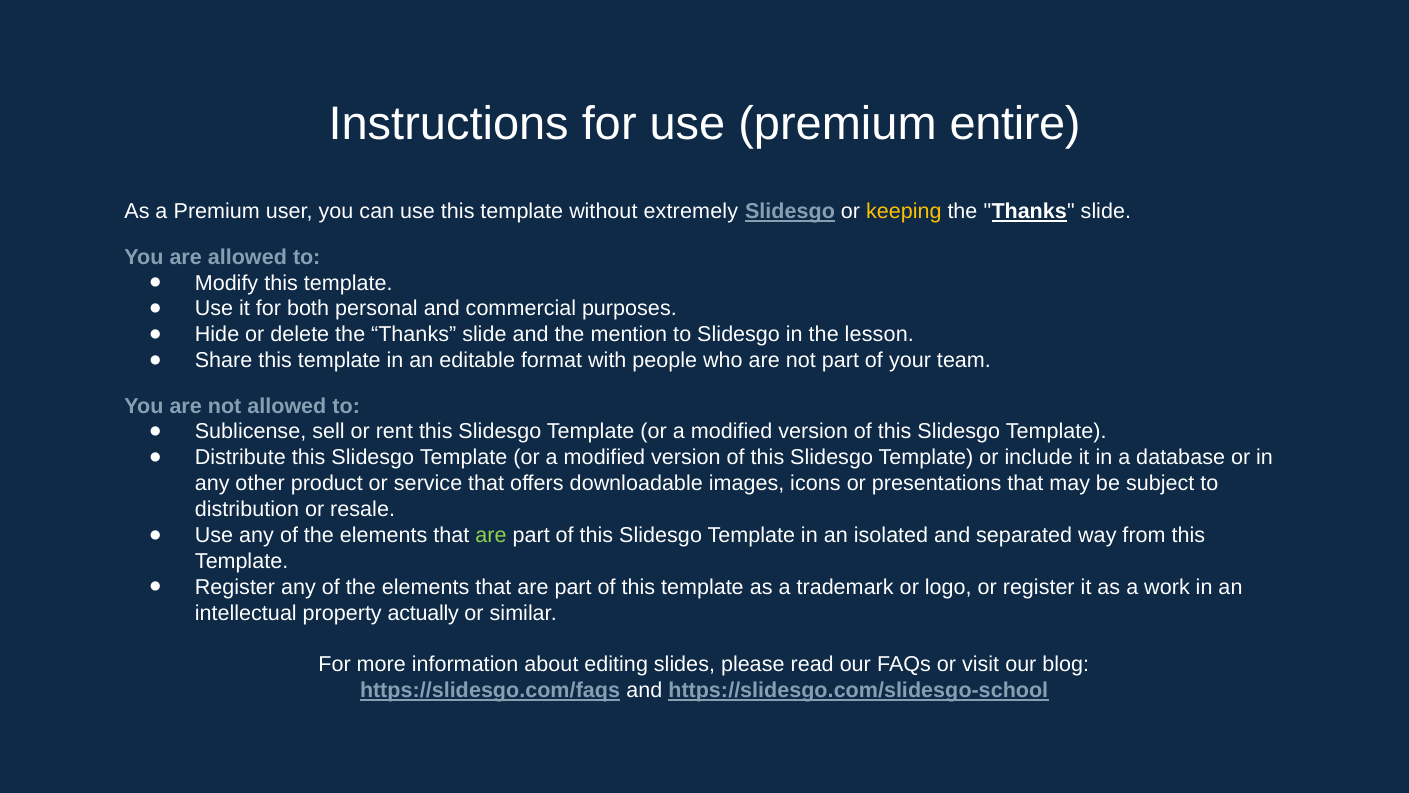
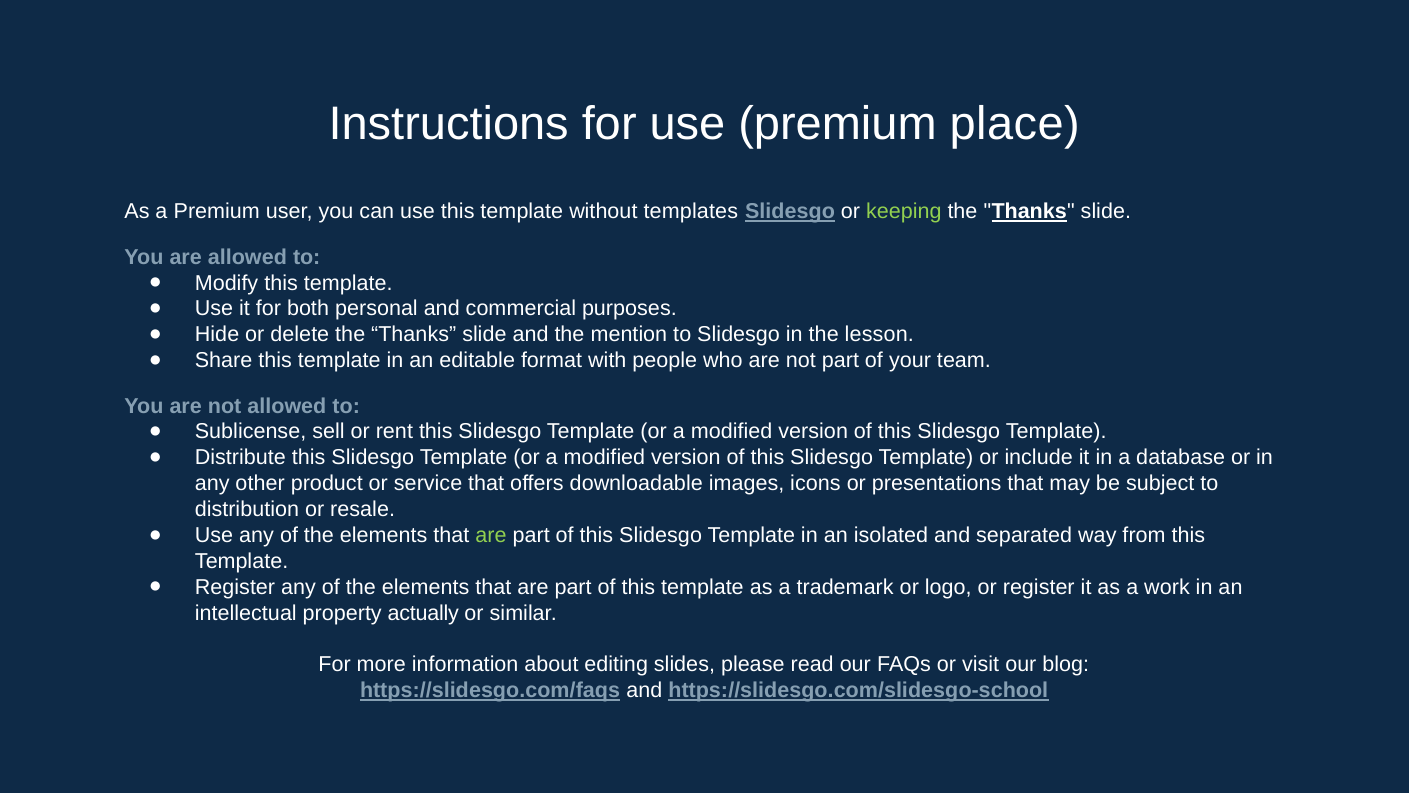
entire: entire -> place
extremely: extremely -> templates
keeping colour: yellow -> light green
